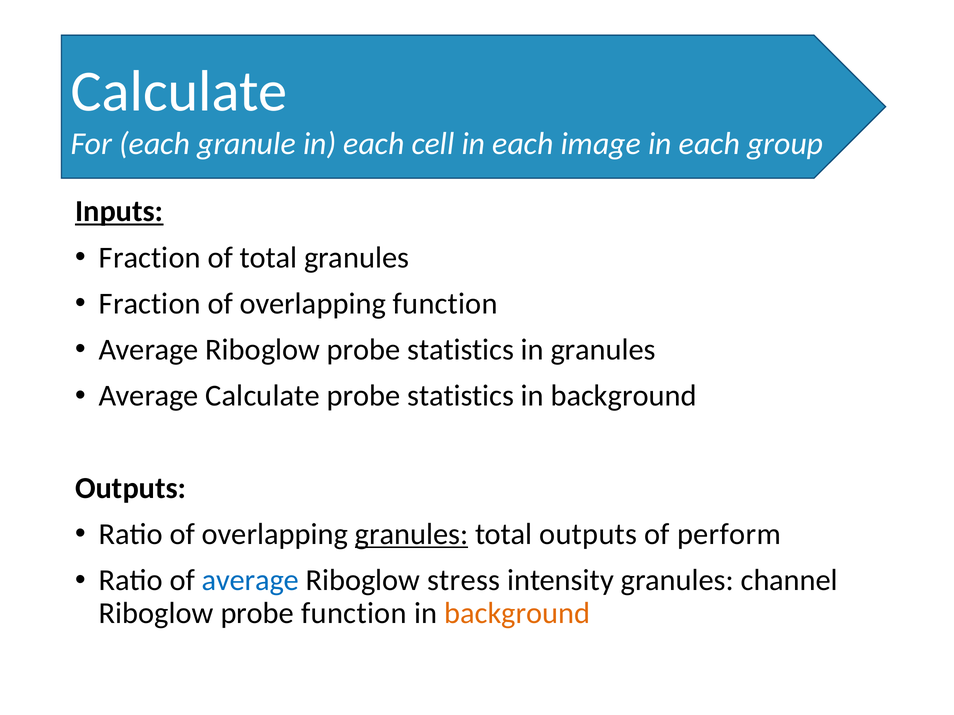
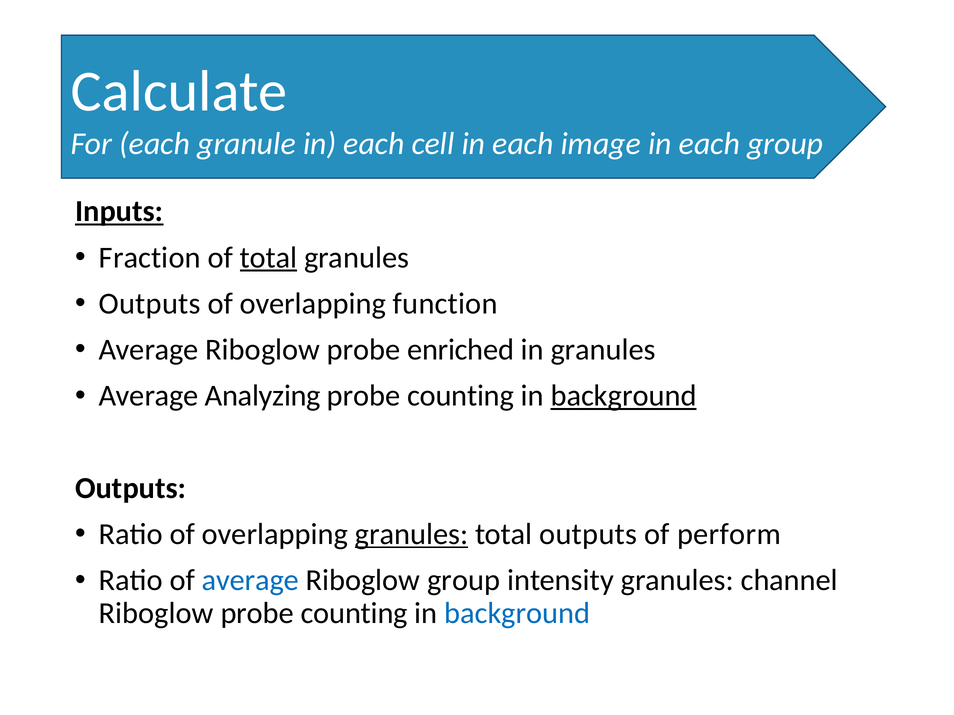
total at (269, 258) underline: none -> present
Fraction at (150, 304): Fraction -> Outputs
Riboglow probe statistics: statistics -> enriched
Average Calculate: Calculate -> Analyzing
statistics at (461, 396): statistics -> counting
background at (624, 396) underline: none -> present
Riboglow stress: stress -> group
Riboglow probe function: function -> counting
background at (517, 614) colour: orange -> blue
